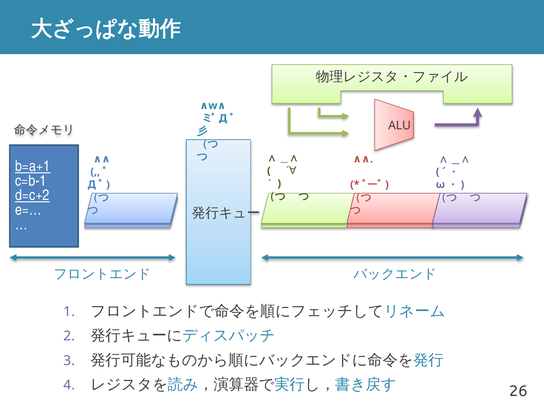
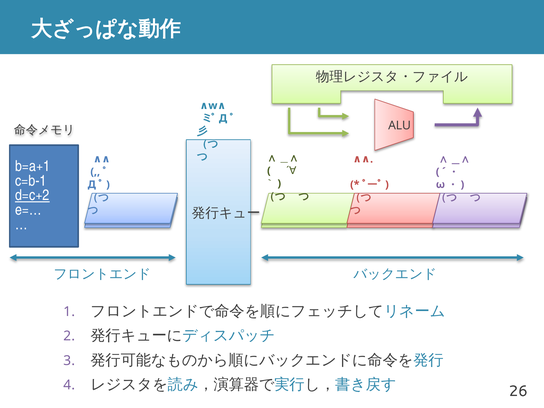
b=a+1 underline: present -> none
